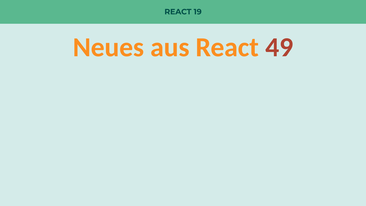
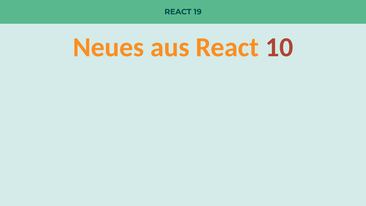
49: 49 -> 10
